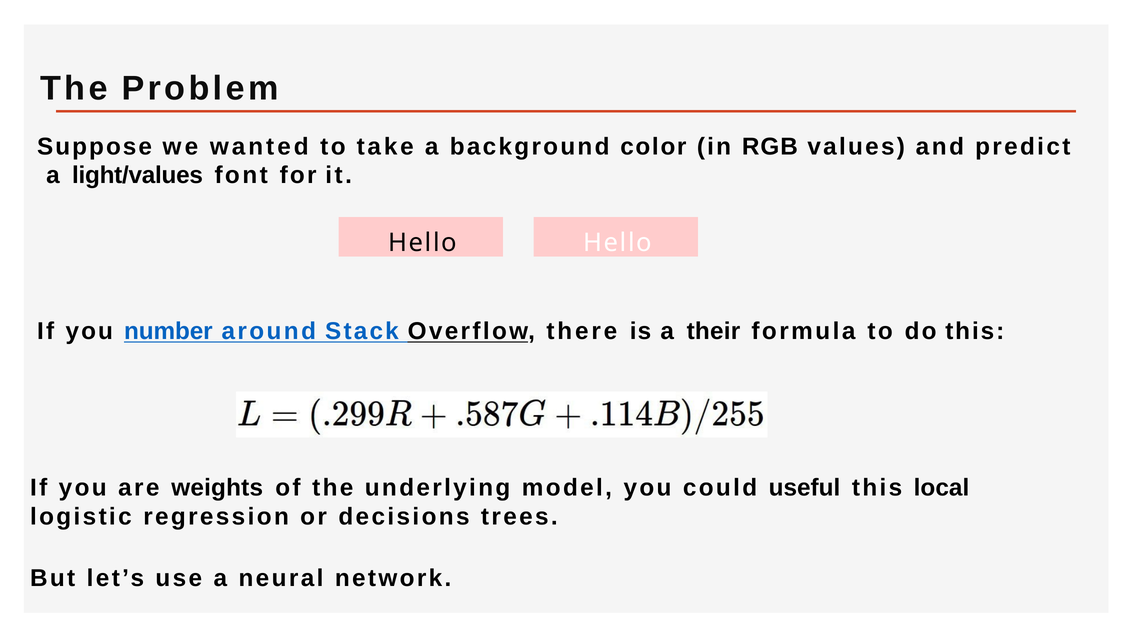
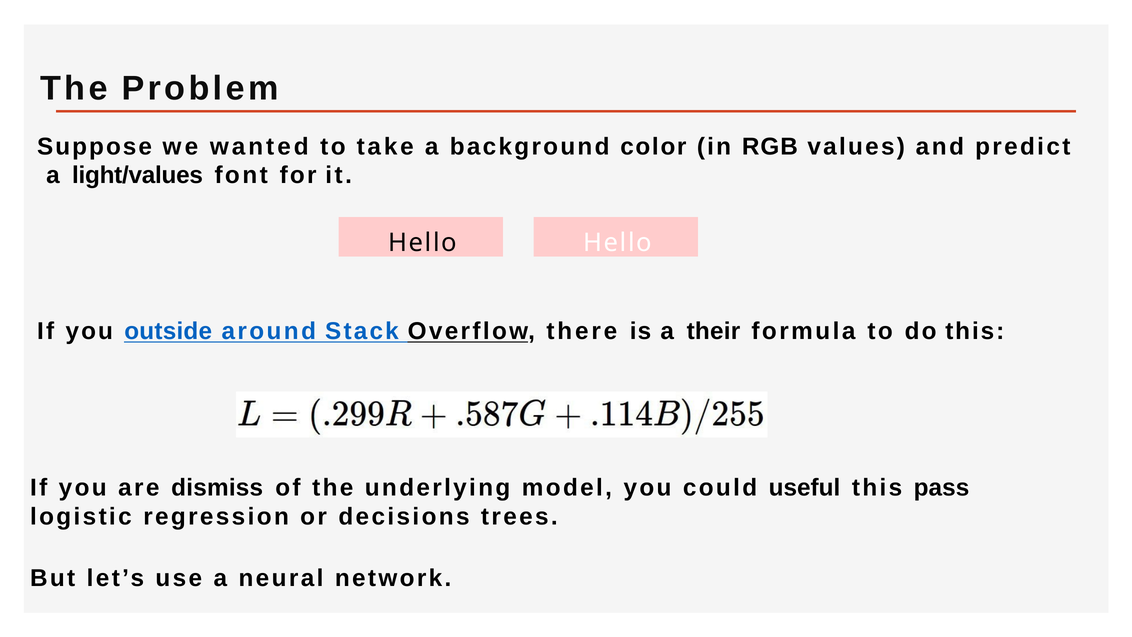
number: number -> outside
weights: weights -> dismiss
local: local -> pass
